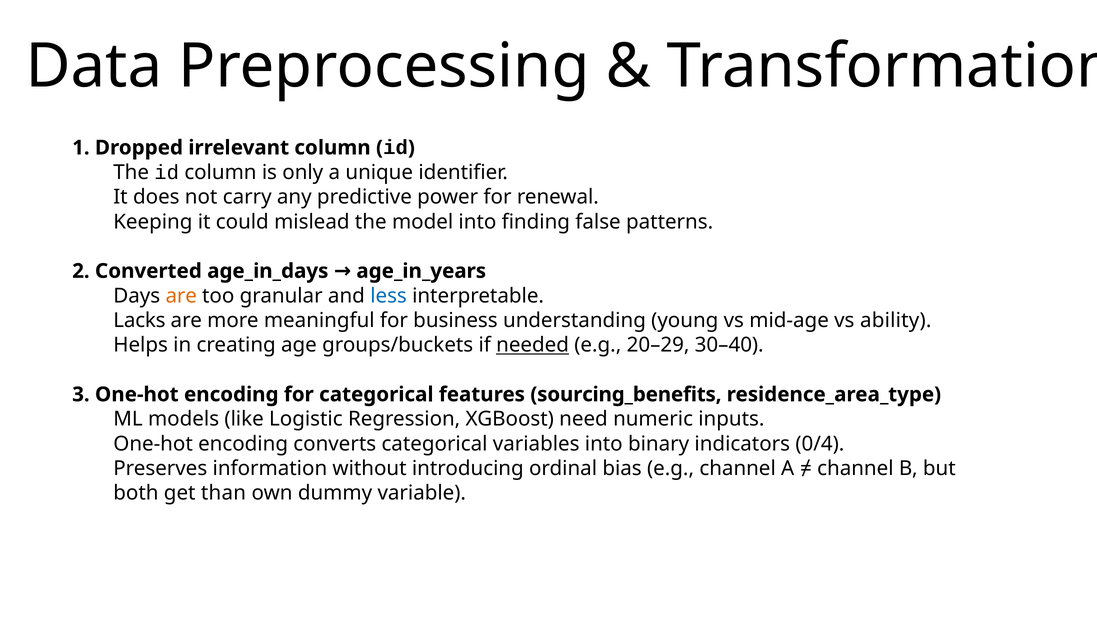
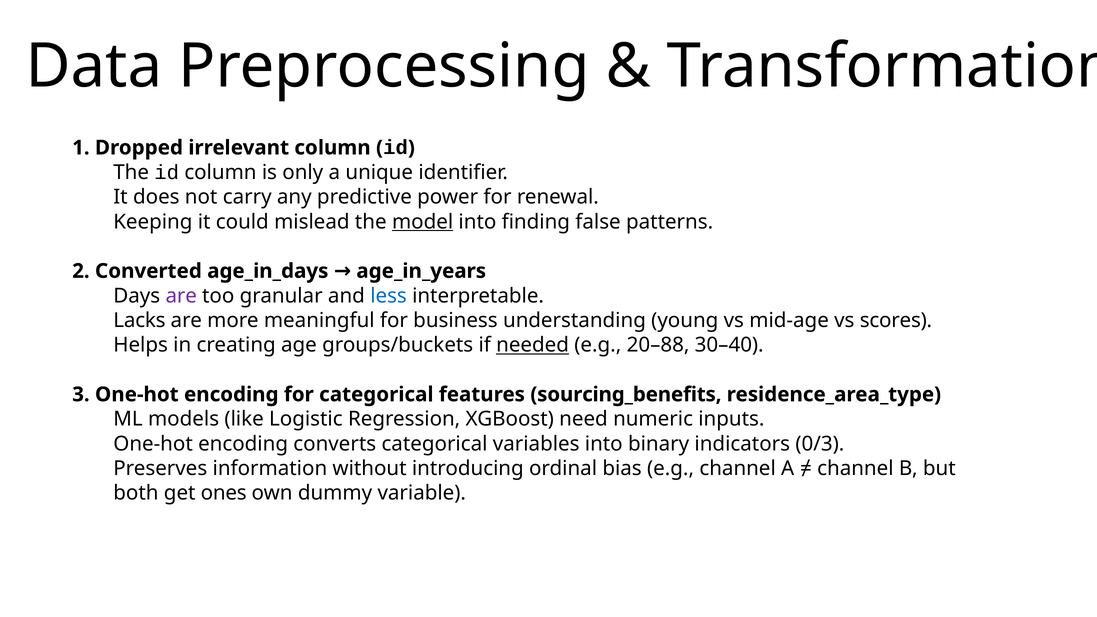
model underline: none -> present
are at (181, 296) colour: orange -> purple
ability: ability -> scores
20–29: 20–29 -> 20–88
0/4: 0/4 -> 0/3
than: than -> ones
